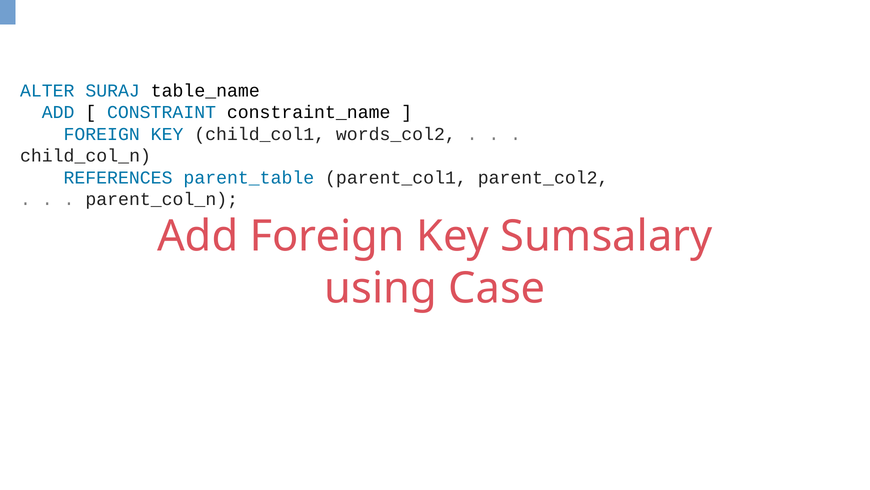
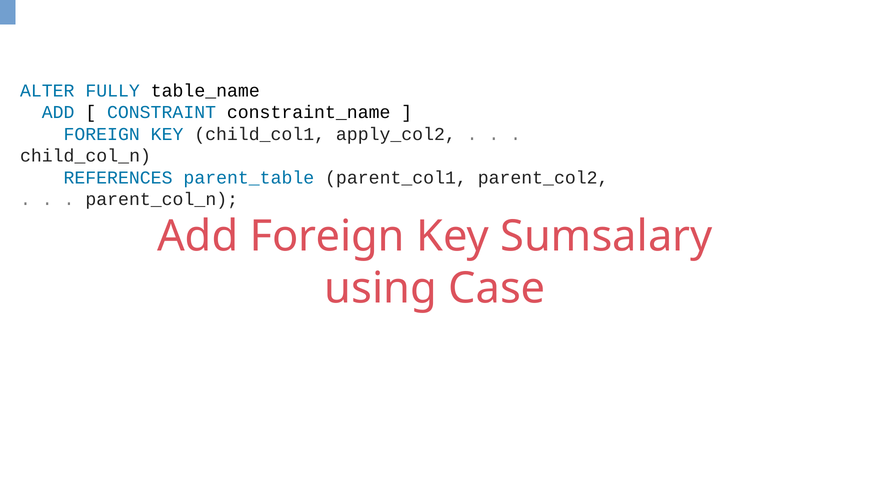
SURAJ: SURAJ -> FULLY
words_col2: words_col2 -> apply_col2
